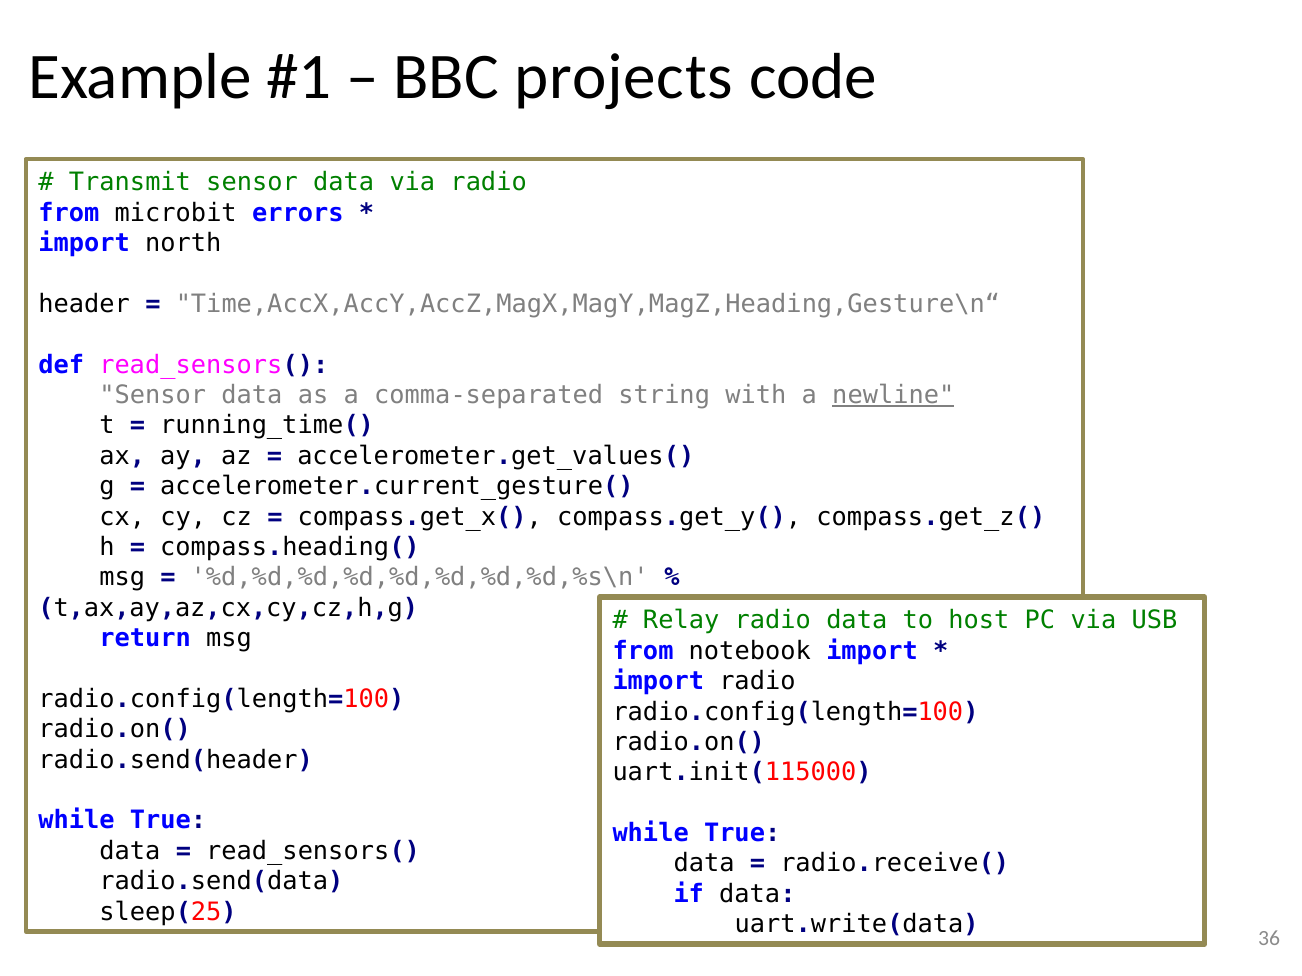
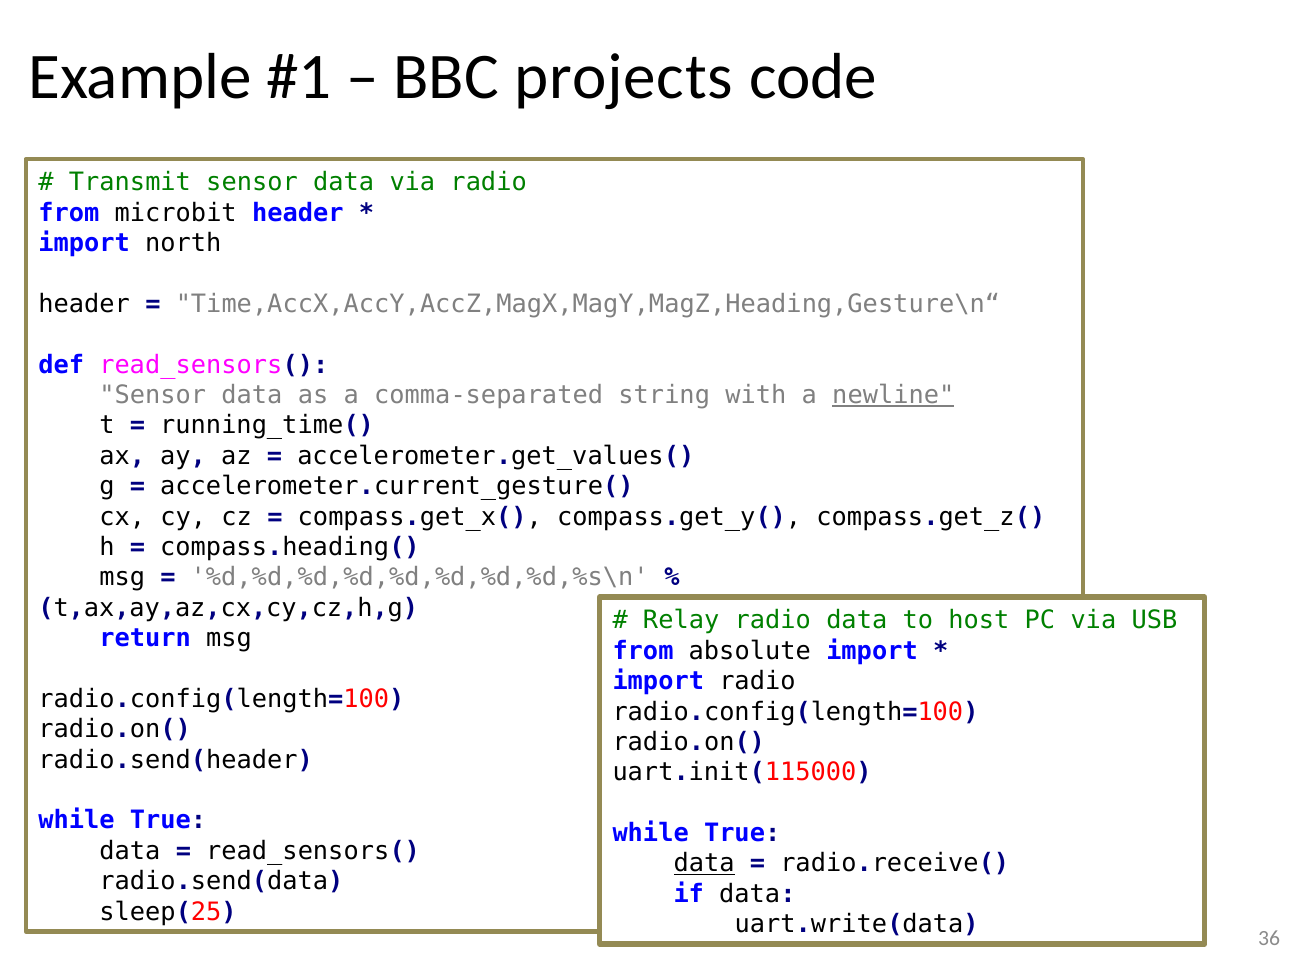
microbit errors: errors -> header
notebook: notebook -> absolute
data at (704, 864) underline: none -> present
